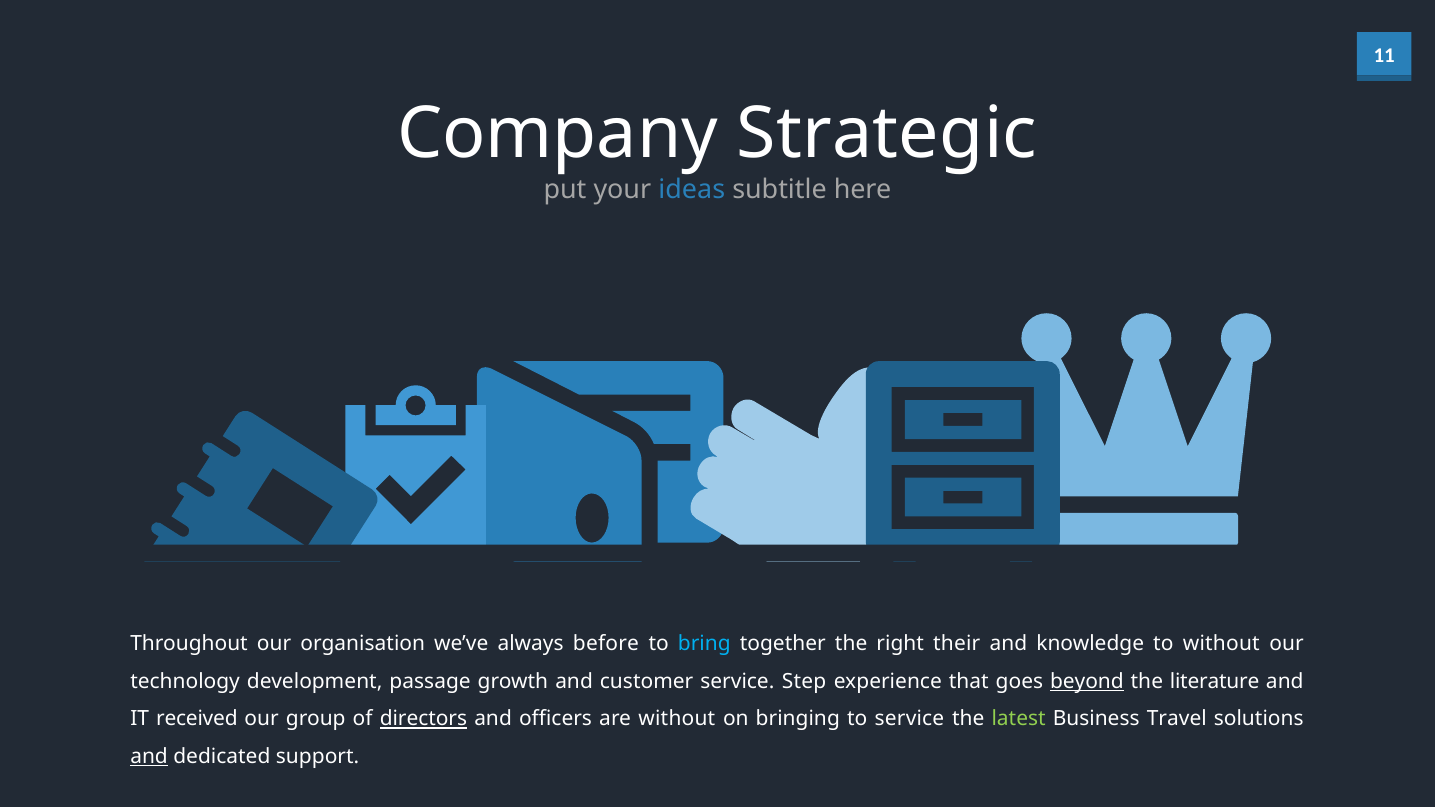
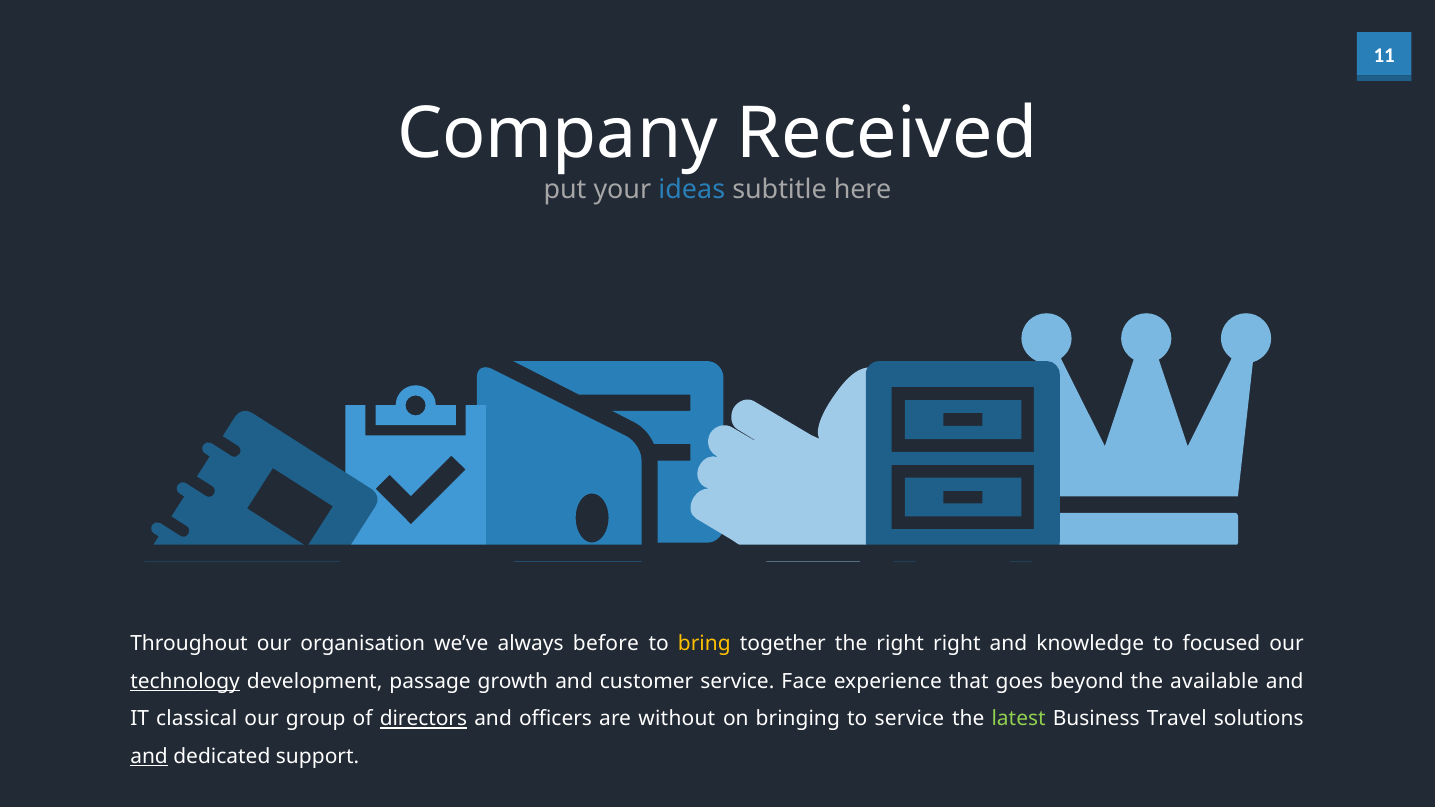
Strategic: Strategic -> Received
bring colour: light blue -> yellow
right their: their -> right
to without: without -> focused
technology underline: none -> present
Step: Step -> Face
beyond underline: present -> none
literature: literature -> available
received: received -> classical
